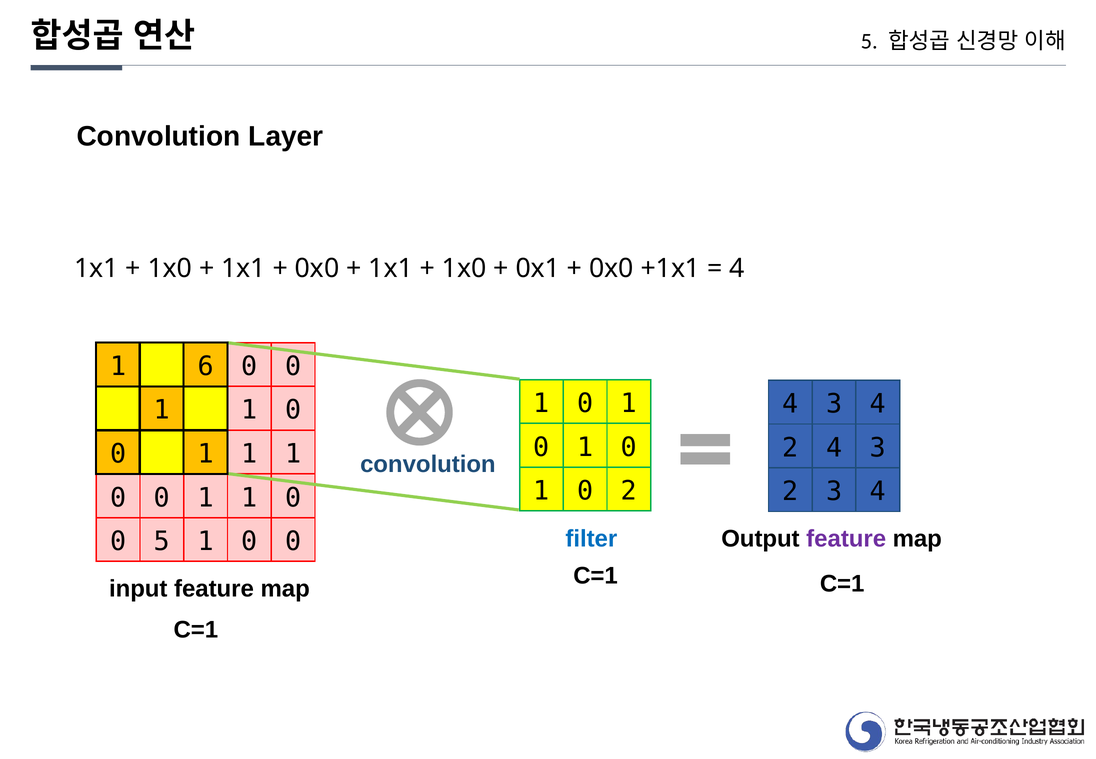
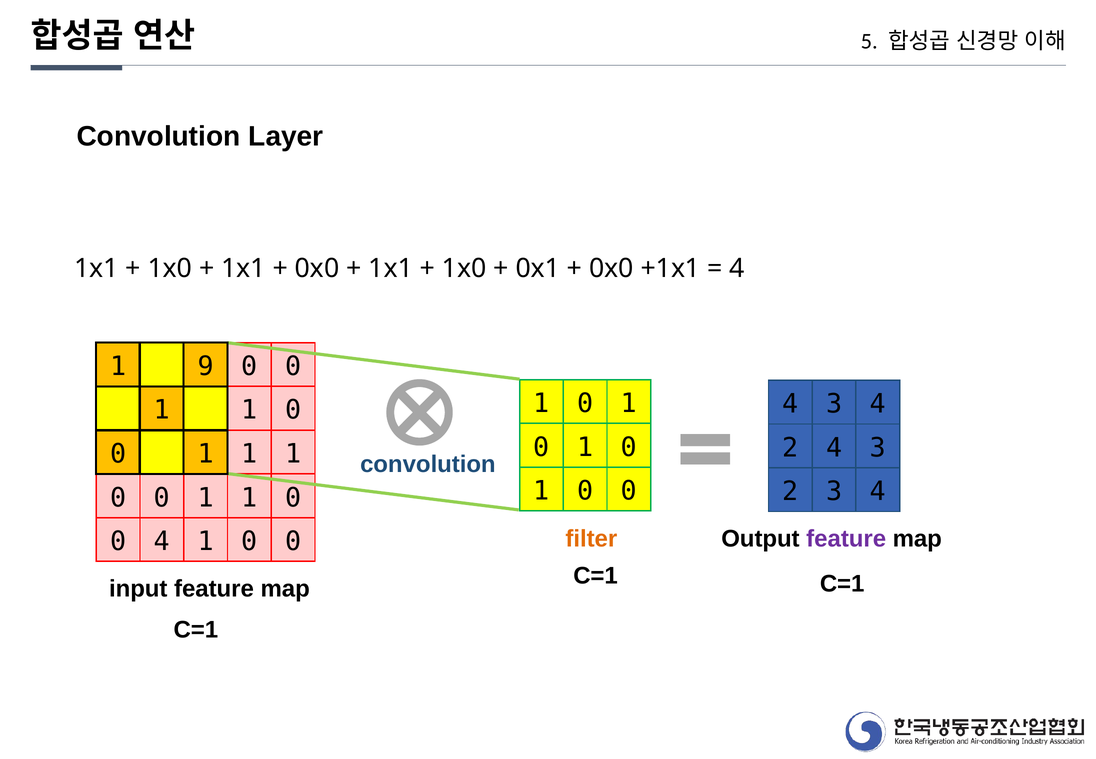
6: 6 -> 9
2 at (629, 491): 2 -> 0
filter colour: blue -> orange
5 at (162, 541): 5 -> 4
